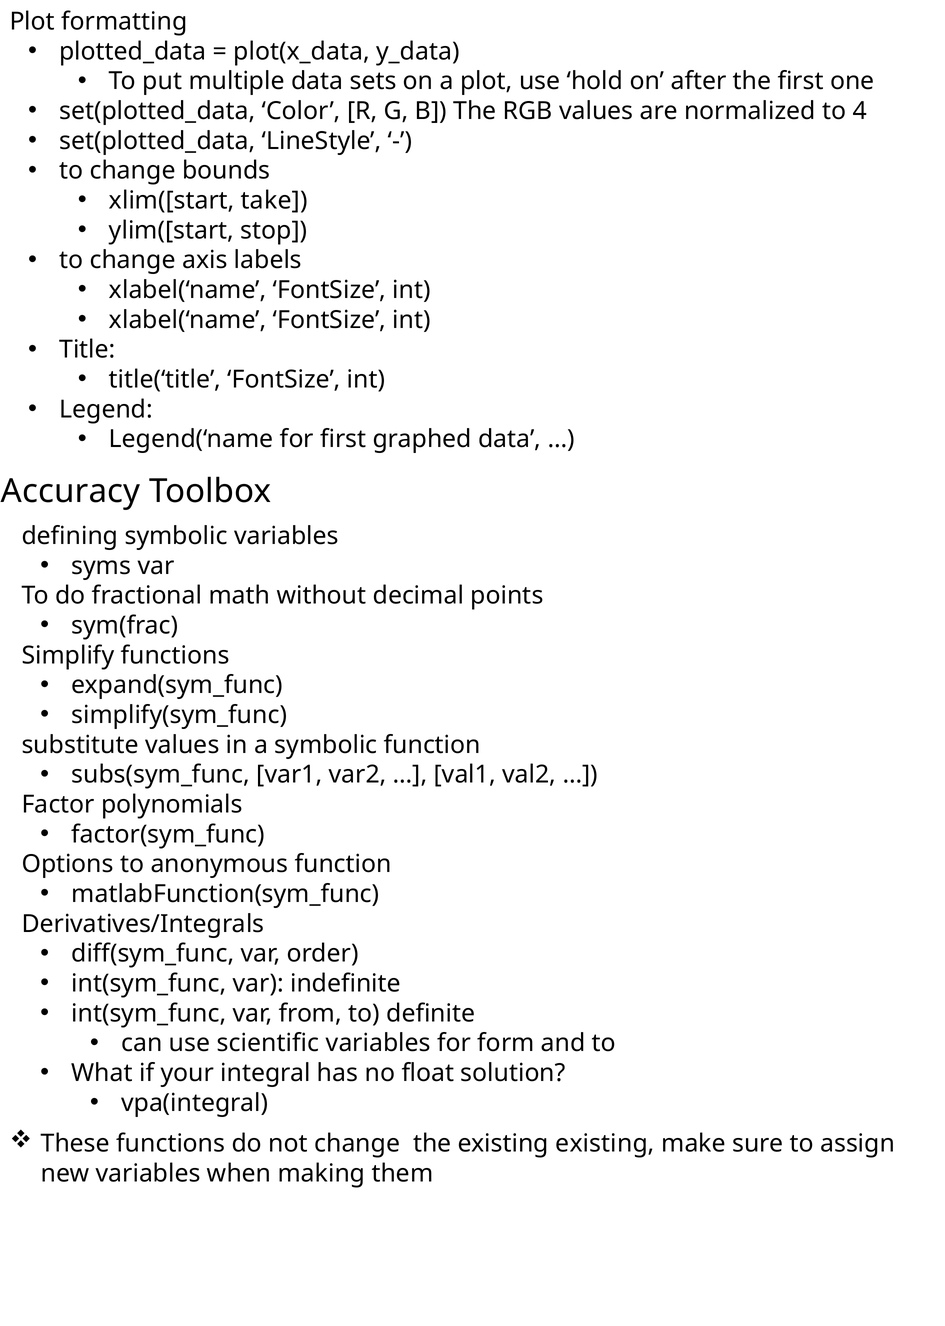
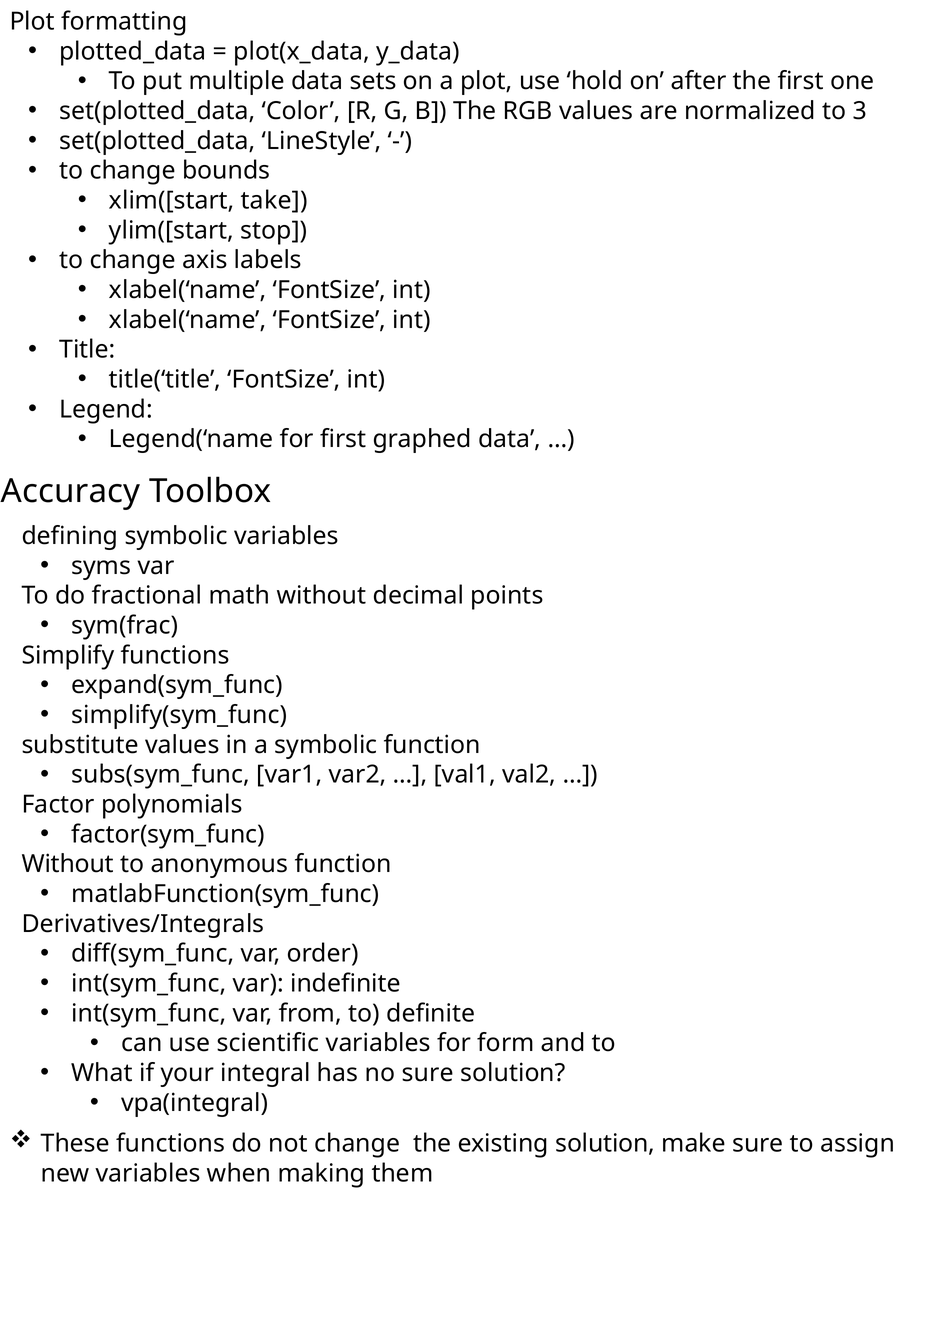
4: 4 -> 3
Options at (68, 864): Options -> Without
no float: float -> sure
existing existing: existing -> solution
